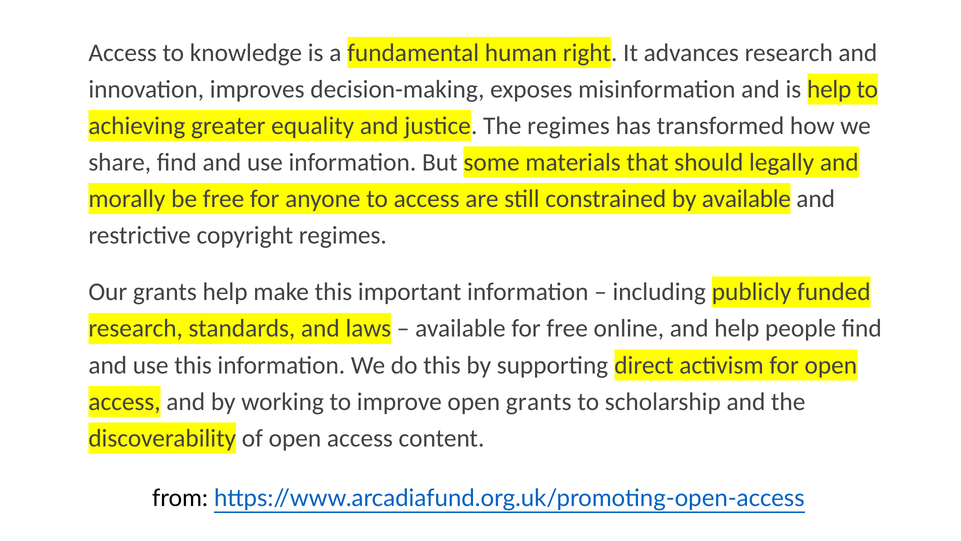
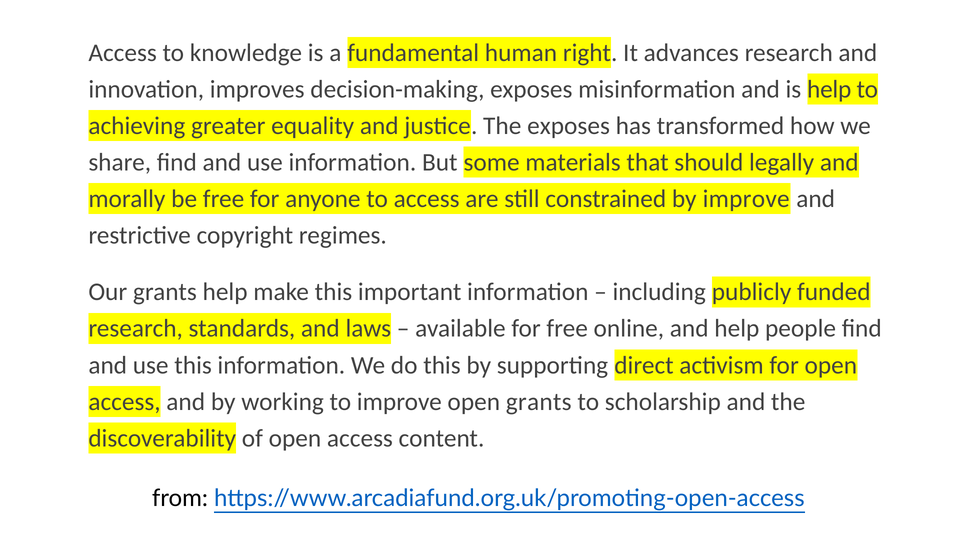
The regimes: regimes -> exposes
by available: available -> improve
